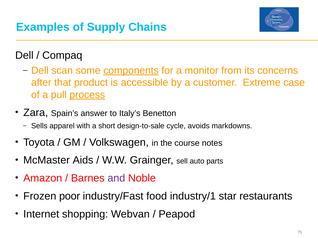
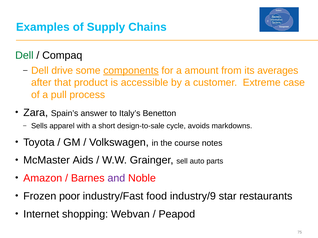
Dell at (24, 55) colour: black -> green
scan: scan -> drive
monitor: monitor -> amount
concerns: concerns -> averages
process underline: present -> none
industry/1: industry/1 -> industry/9
